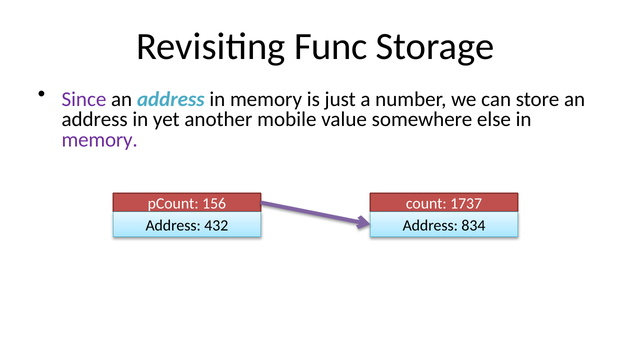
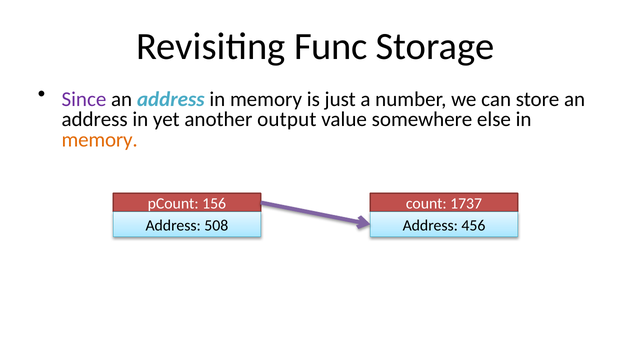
mobile: mobile -> output
memory at (100, 140) colour: purple -> orange
834: 834 -> 456
432: 432 -> 508
